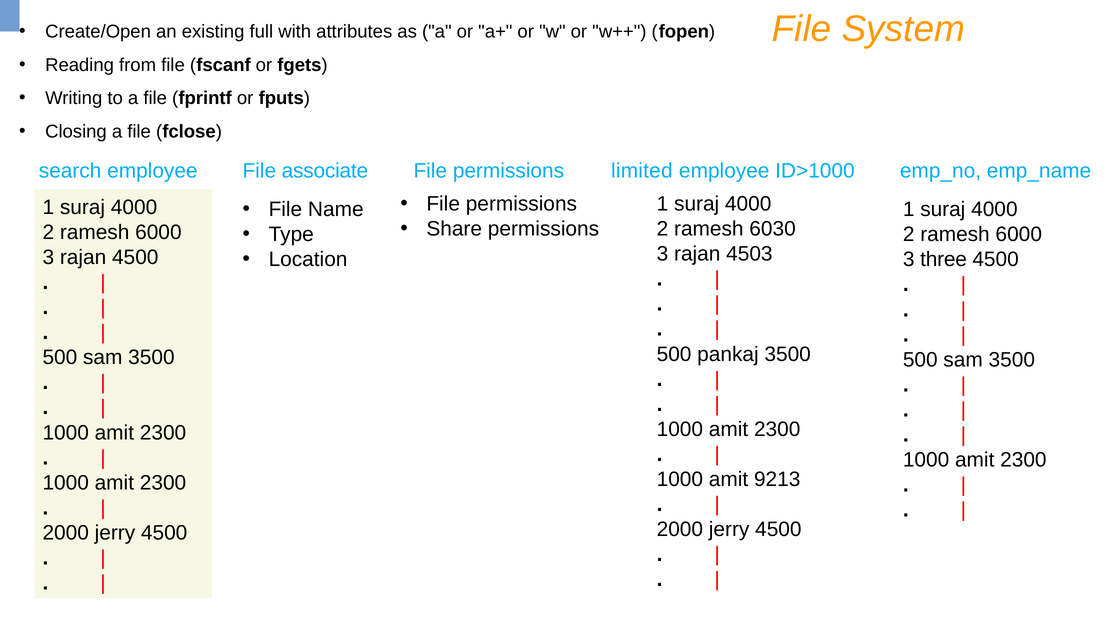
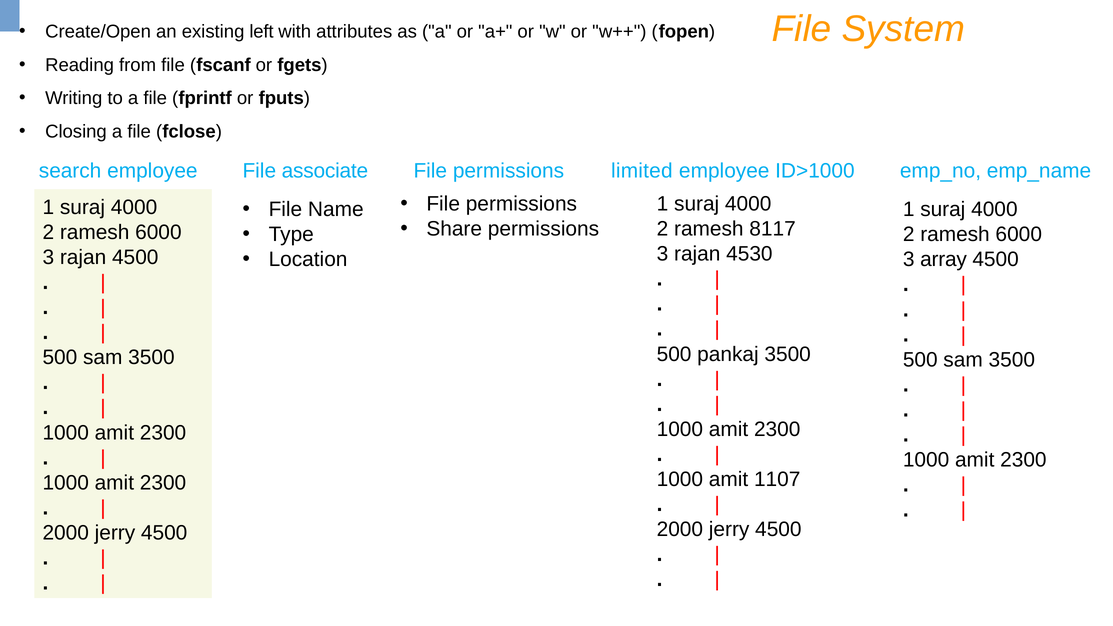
full: full -> left
6030: 6030 -> 8117
4503: 4503 -> 4530
three: three -> array
9213: 9213 -> 1107
